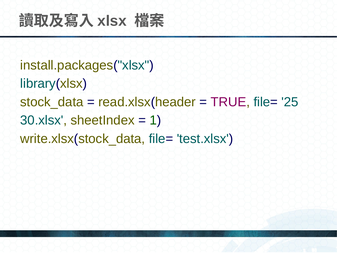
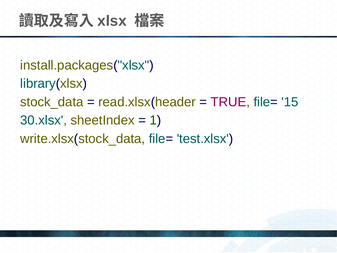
25: 25 -> 15
